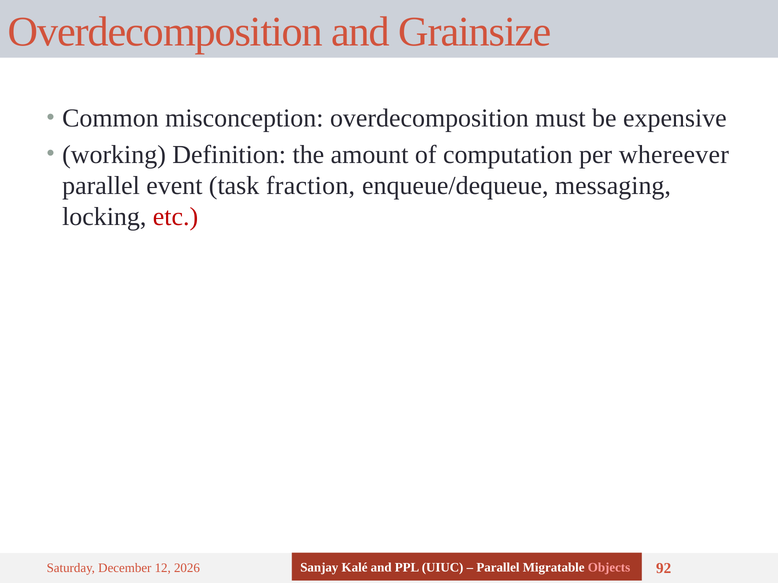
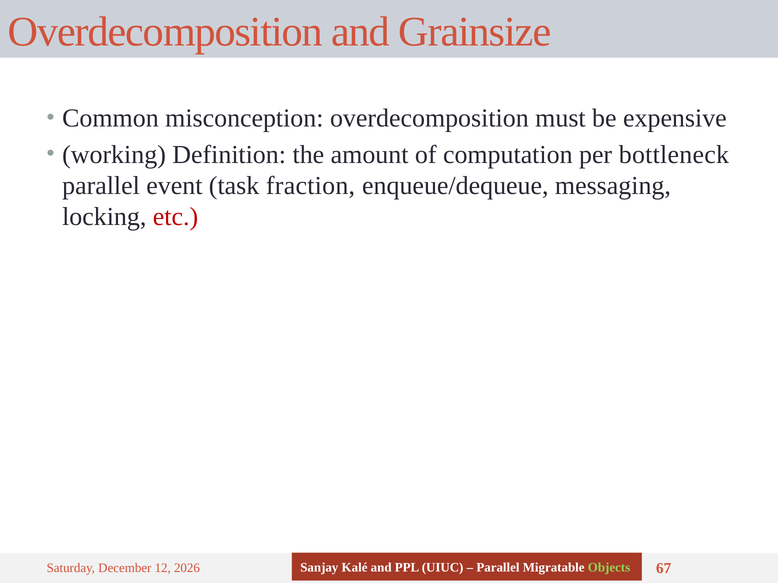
whereever: whereever -> bottleneck
Objects colour: pink -> light green
92: 92 -> 67
